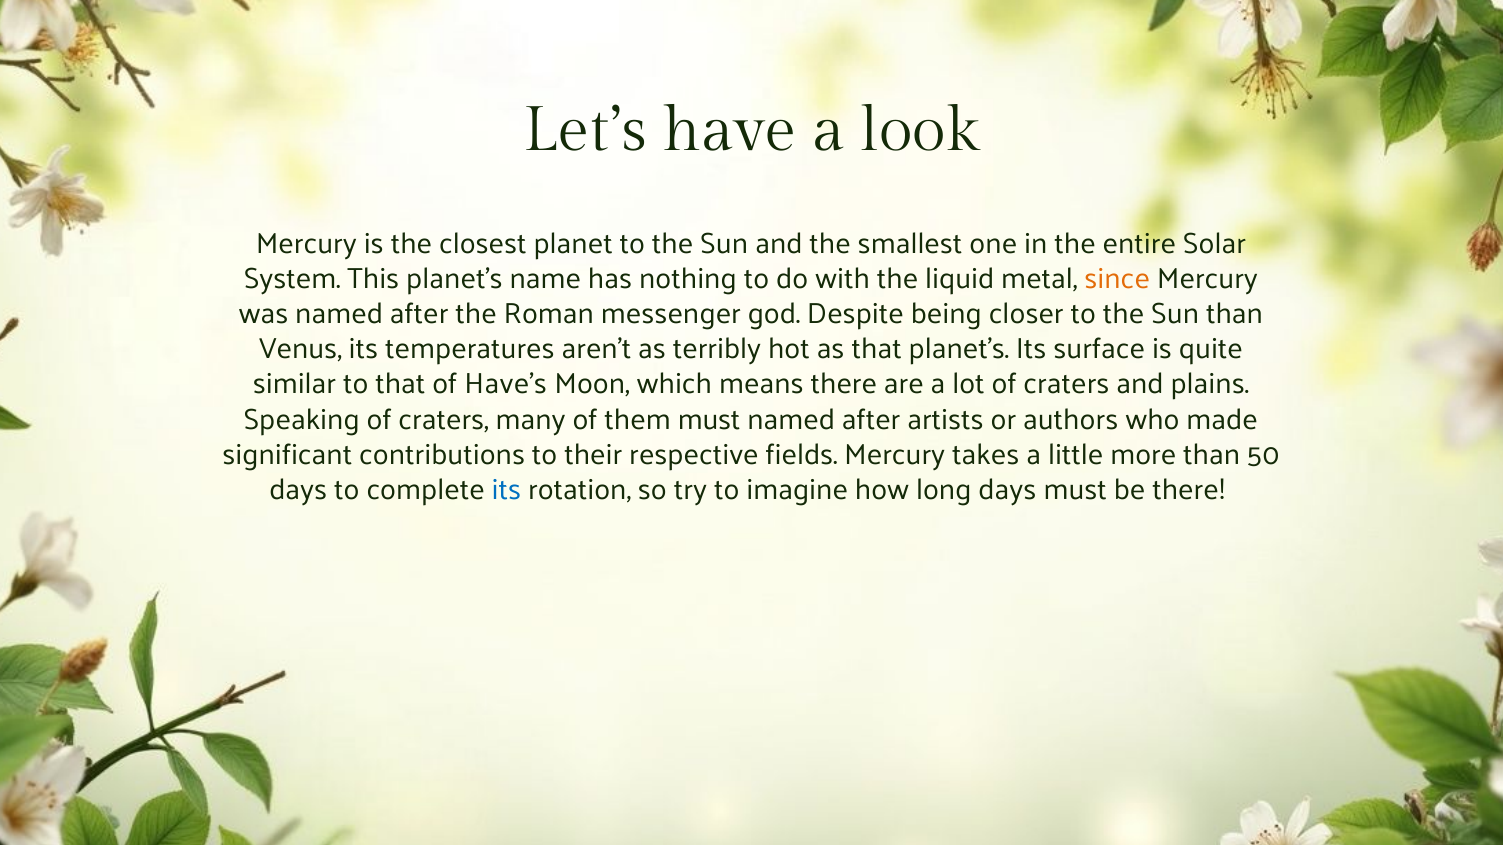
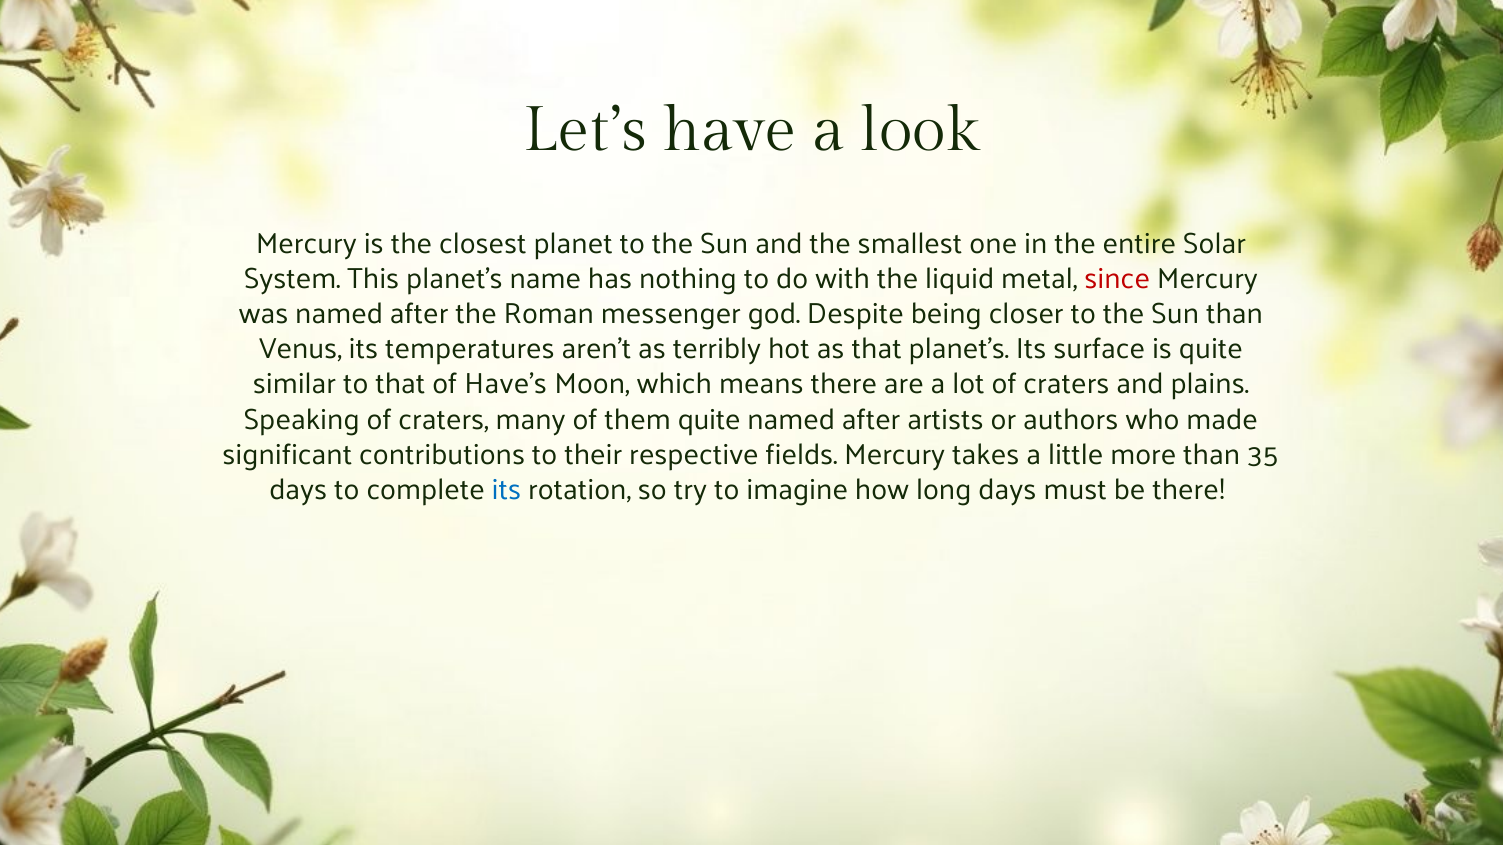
since colour: orange -> red
them must: must -> quite
50: 50 -> 35
